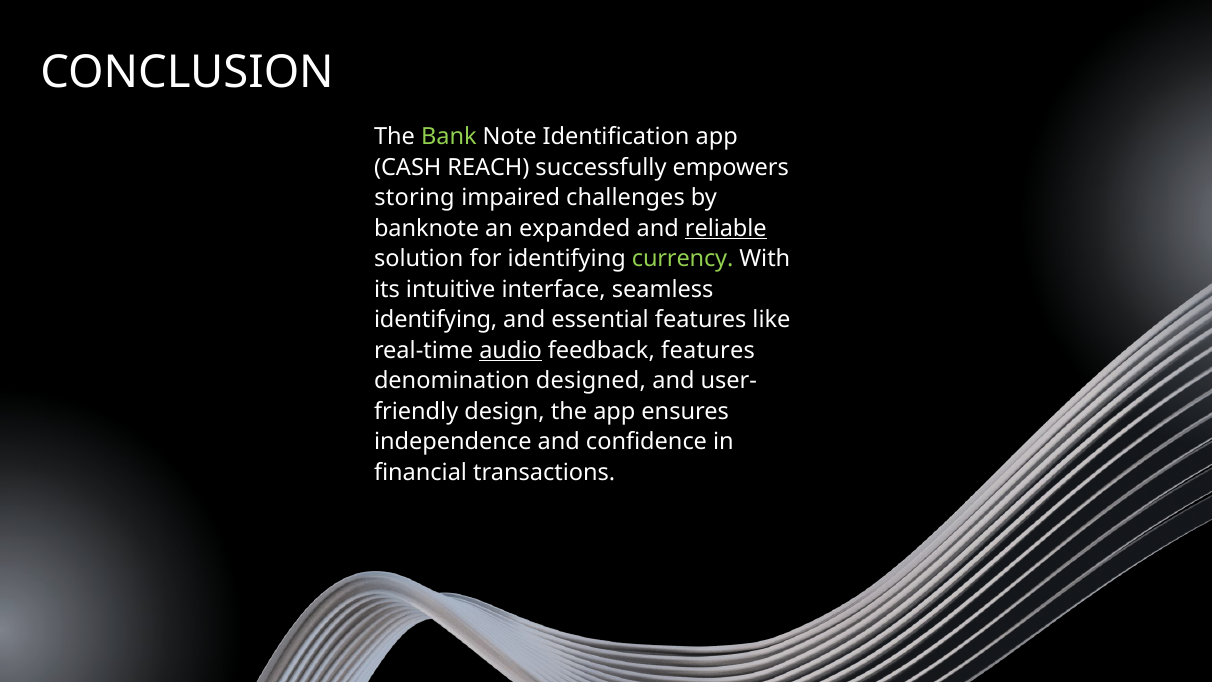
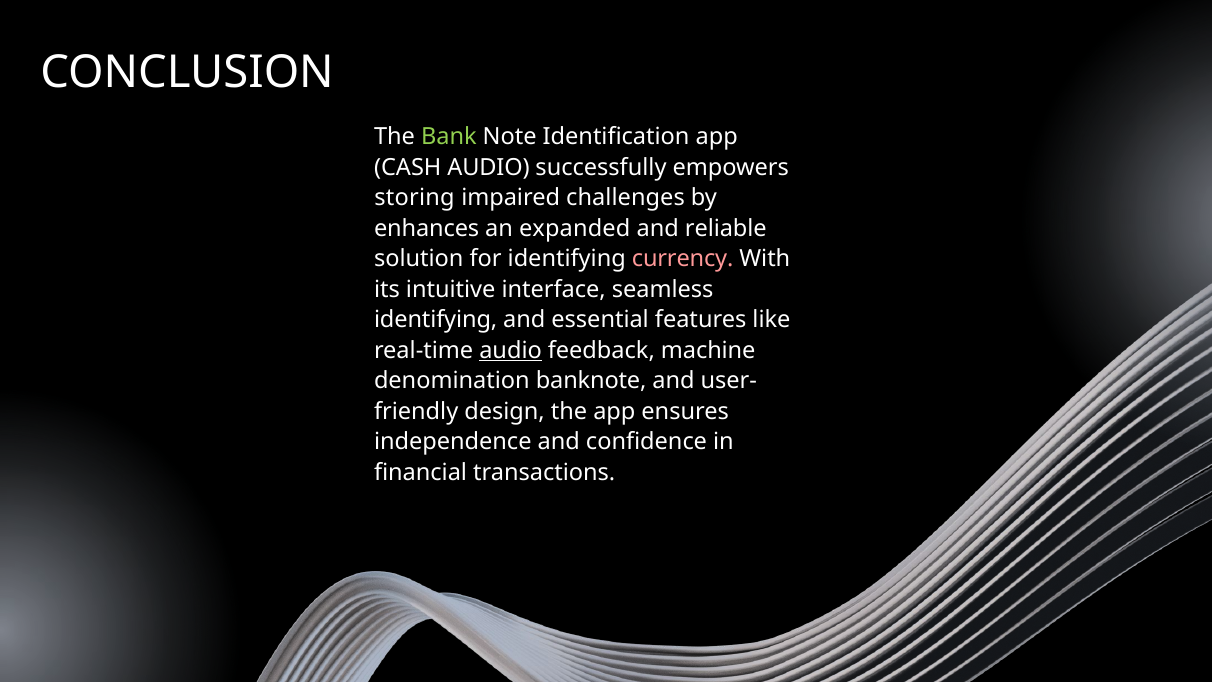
CASH REACH: REACH -> AUDIO
banknote: banknote -> enhances
reliable underline: present -> none
currency colour: light green -> pink
feedback features: features -> machine
designed: designed -> banknote
